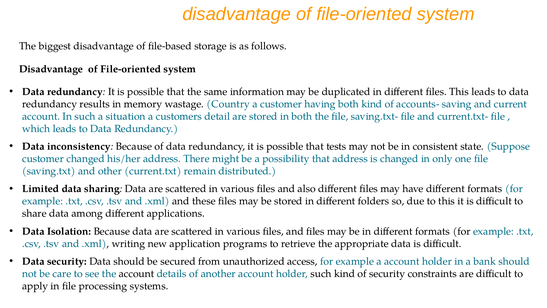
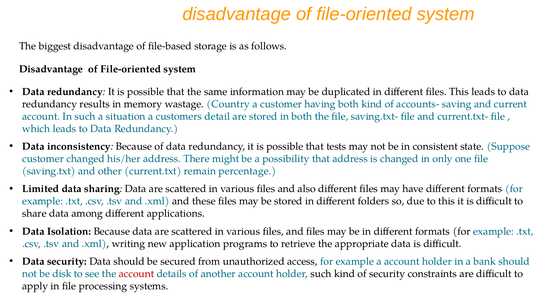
distributed: distributed -> percentage
care: care -> disk
account at (136, 273) colour: black -> red
